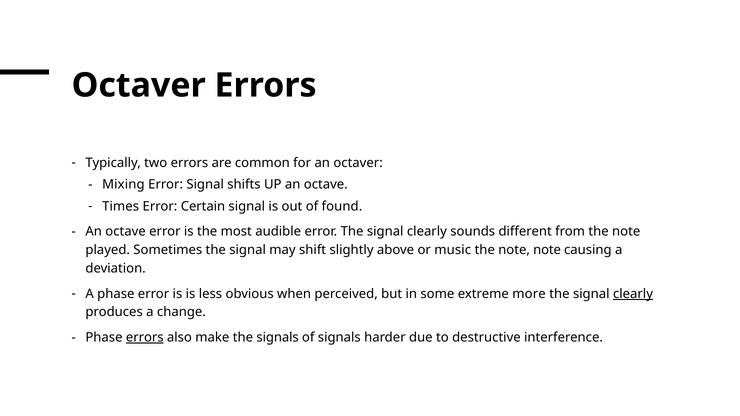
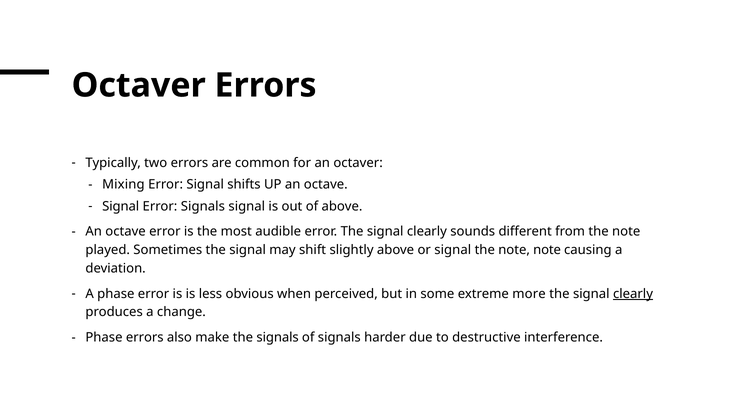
Times at (121, 206): Times -> Signal
Error Certain: Certain -> Signals
of found: found -> above
or music: music -> signal
errors at (145, 338) underline: present -> none
